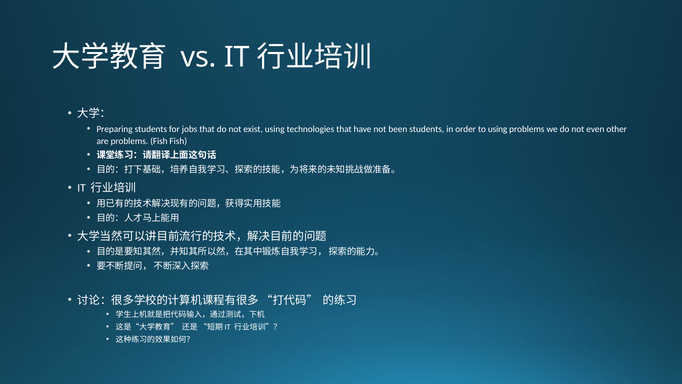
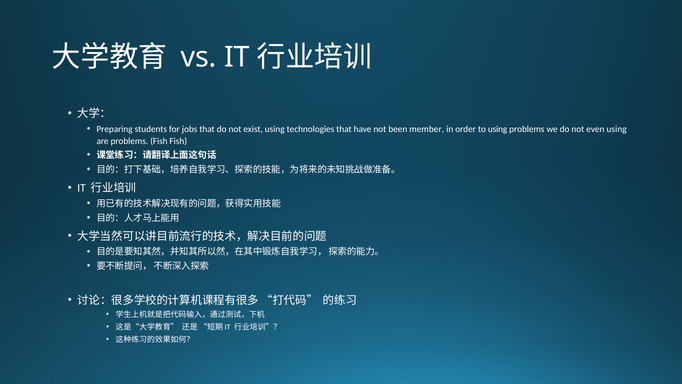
been students: students -> member
even other: other -> using
